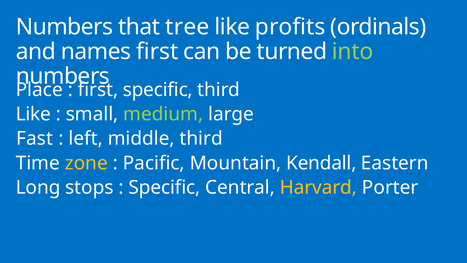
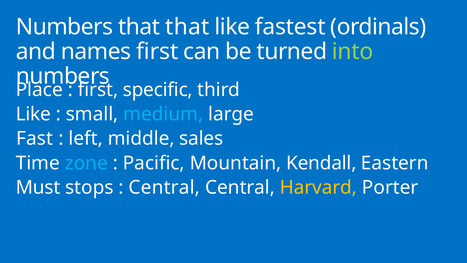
that tree: tree -> that
profits: profits -> fastest
medium colour: light green -> light blue
middle third: third -> sales
zone colour: yellow -> light blue
Long: Long -> Must
Specific at (164, 187): Specific -> Central
